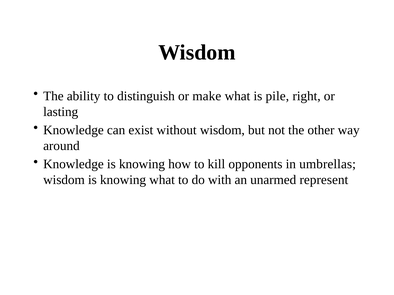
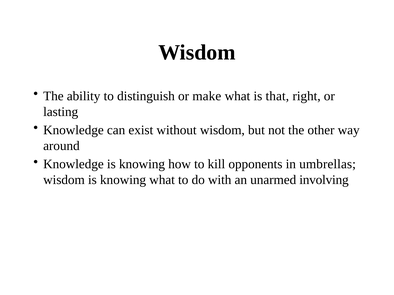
pile: pile -> that
represent: represent -> involving
